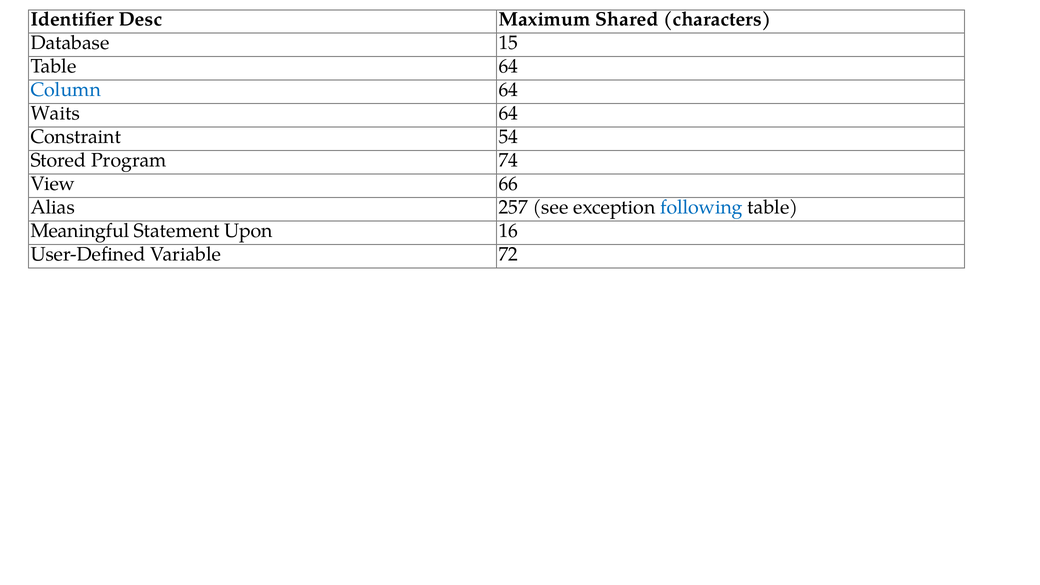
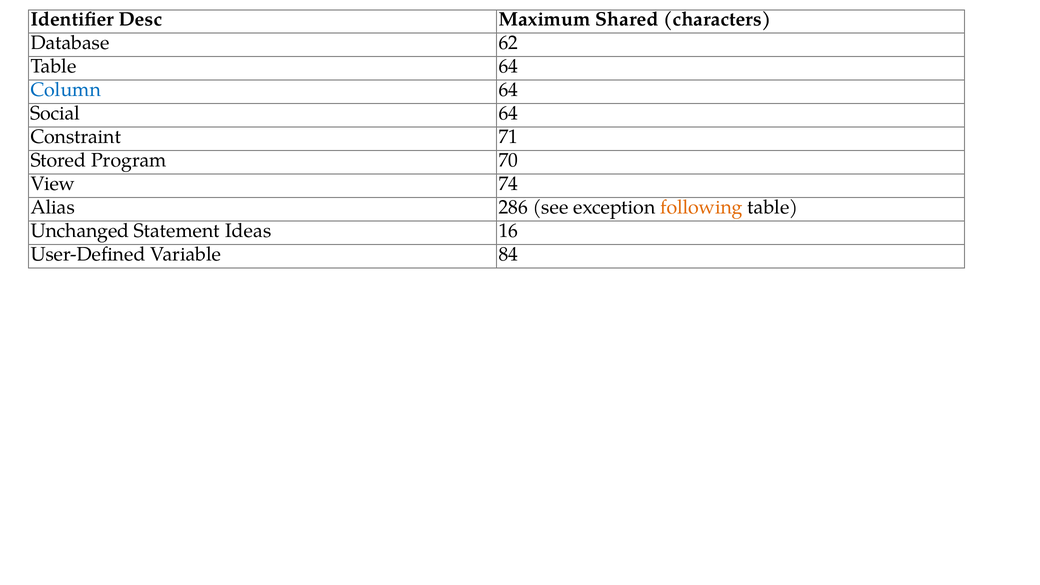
15: 15 -> 62
Waits: Waits -> Social
54: 54 -> 71
74: 74 -> 70
66: 66 -> 74
257: 257 -> 286
following colour: blue -> orange
Meaningful: Meaningful -> Unchanged
Upon: Upon -> Ideas
72: 72 -> 84
